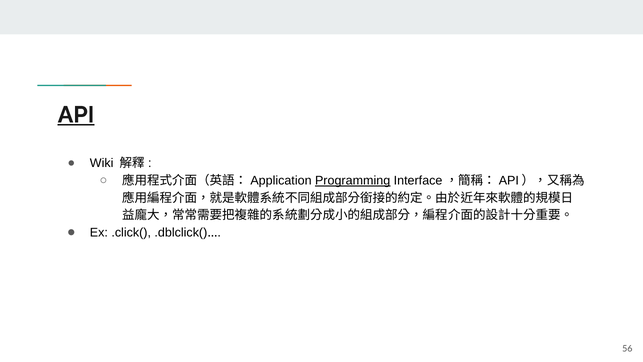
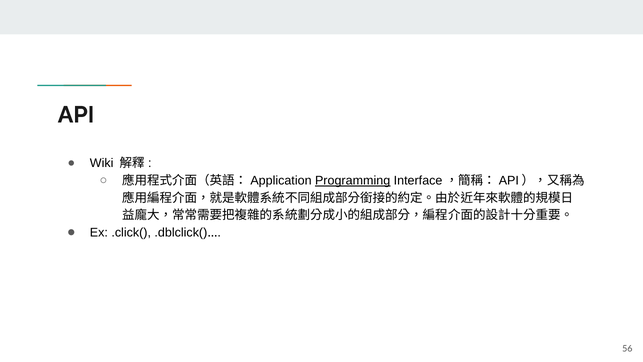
API underline: present -> none
